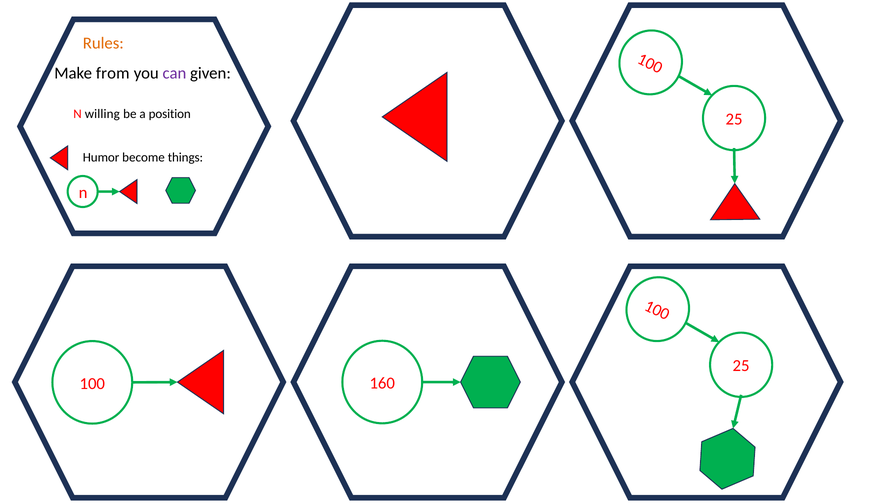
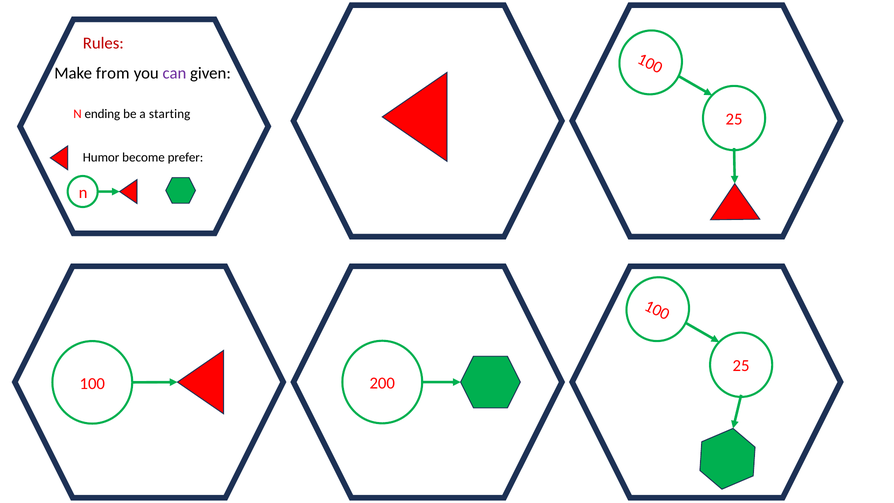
Rules colour: orange -> red
willing: willing -> ending
position: position -> starting
things: things -> prefer
160: 160 -> 200
